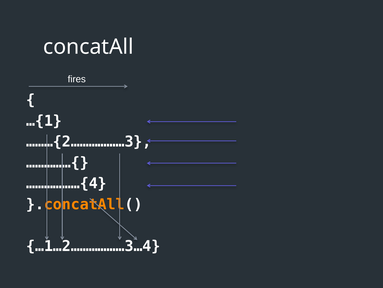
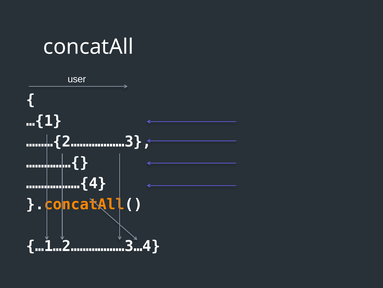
fires: fires -> user
